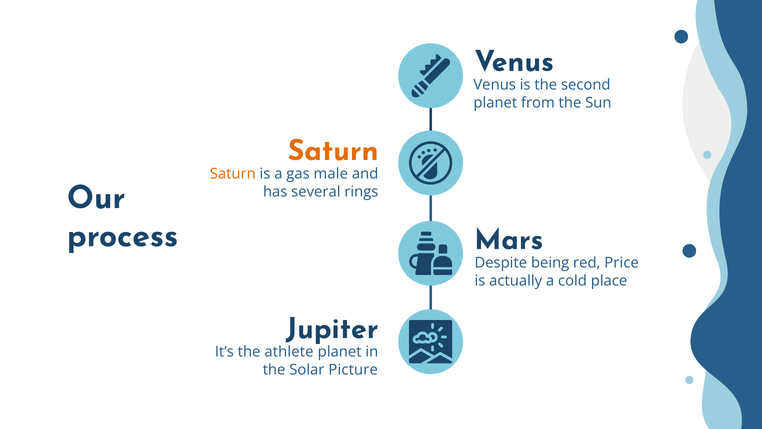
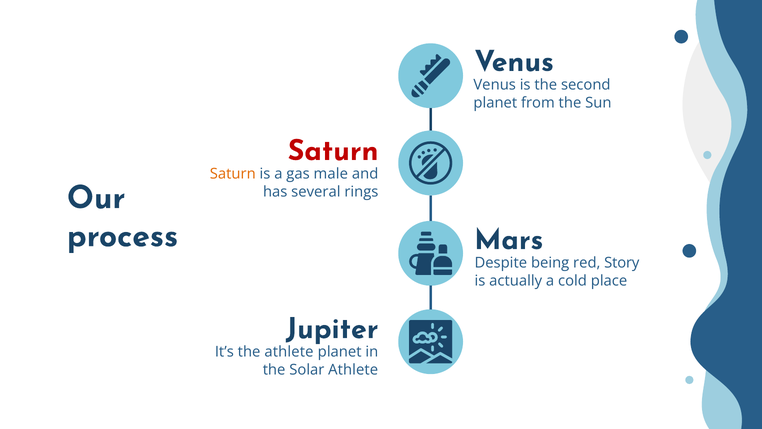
Saturn at (333, 150) colour: orange -> red
Price: Price -> Story
Solar Picture: Picture -> Athlete
